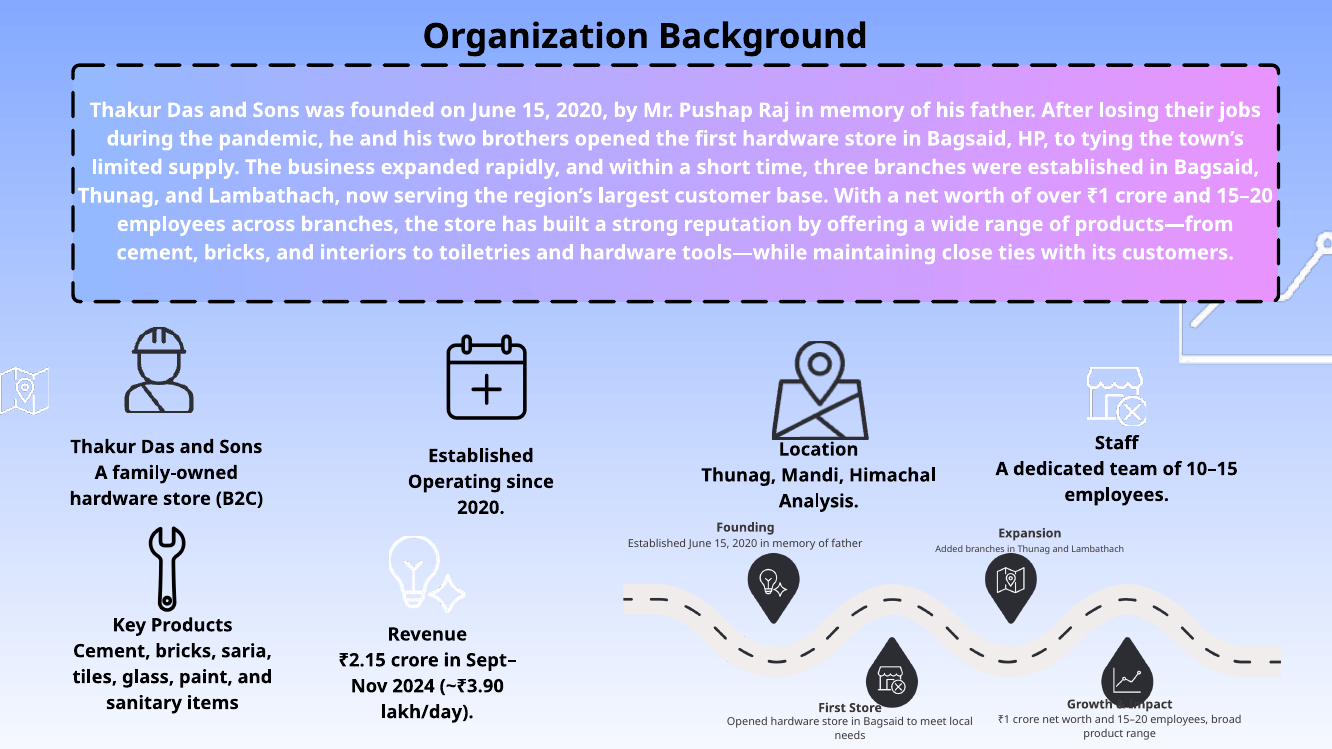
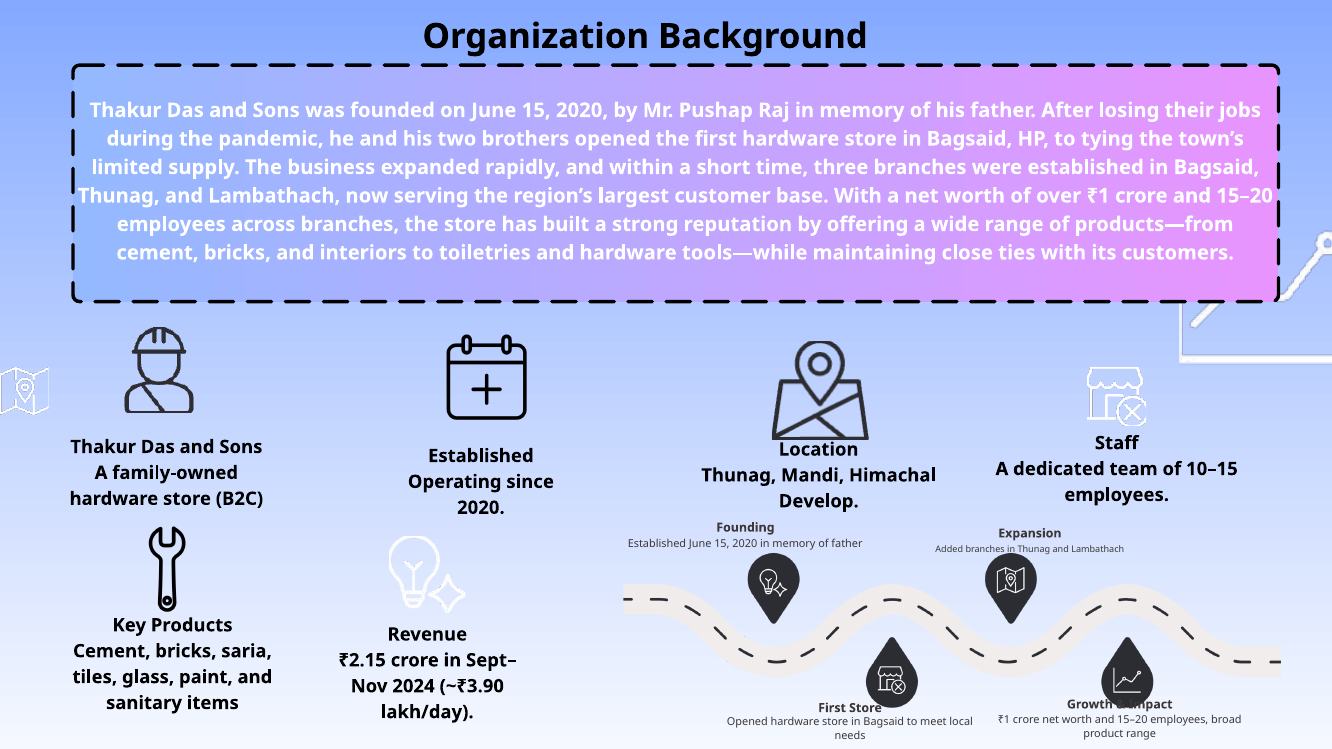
Analysis: Analysis -> Develop
